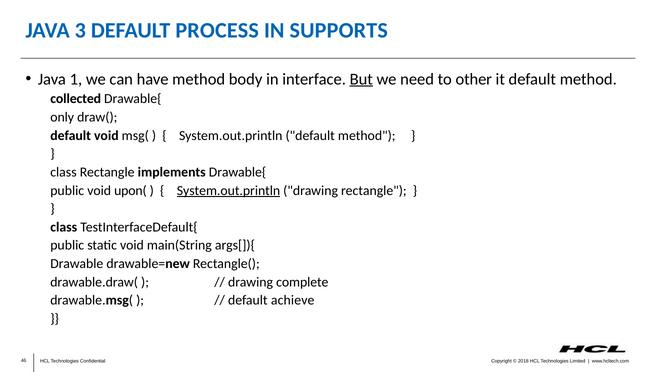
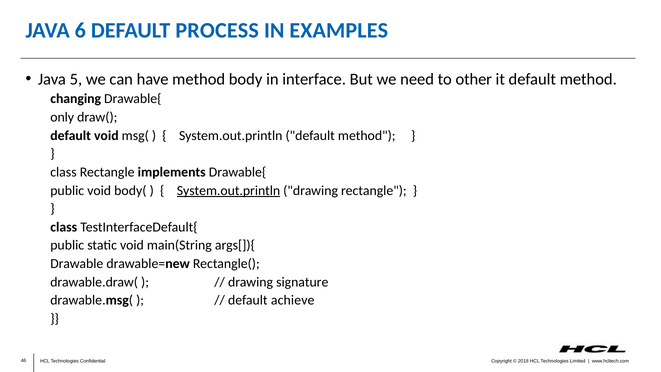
3: 3 -> 6
SUPPORTS: SUPPORTS -> EXAMPLES
1: 1 -> 5
But underline: present -> none
collected: collected -> changing
upon(: upon( -> body(
complete: complete -> signature
